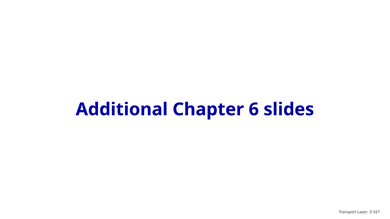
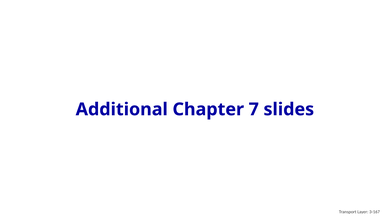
6: 6 -> 7
